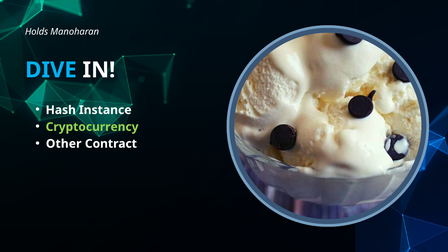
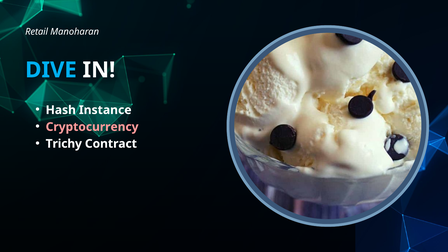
Holds: Holds -> Retail
Cryptocurrency colour: light green -> pink
Other: Other -> Trichy
